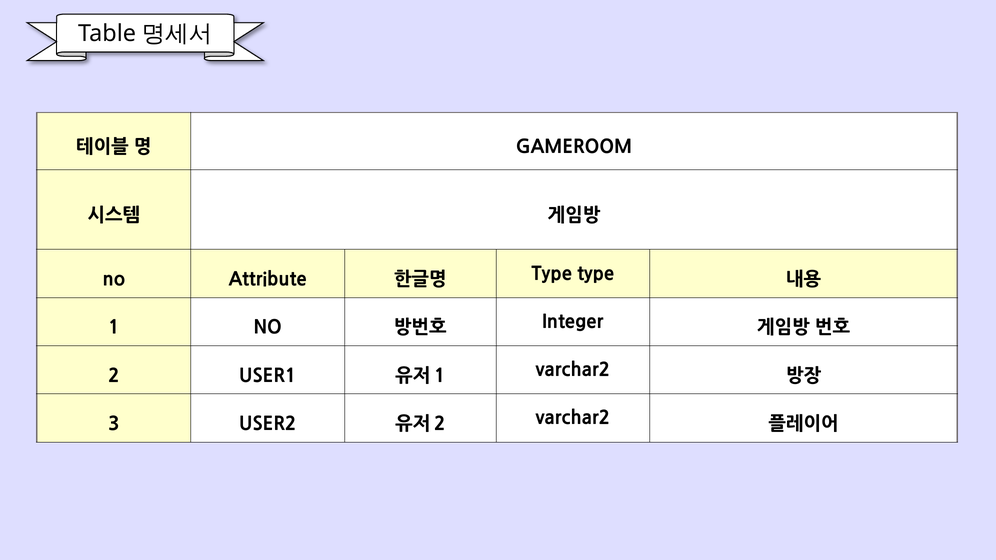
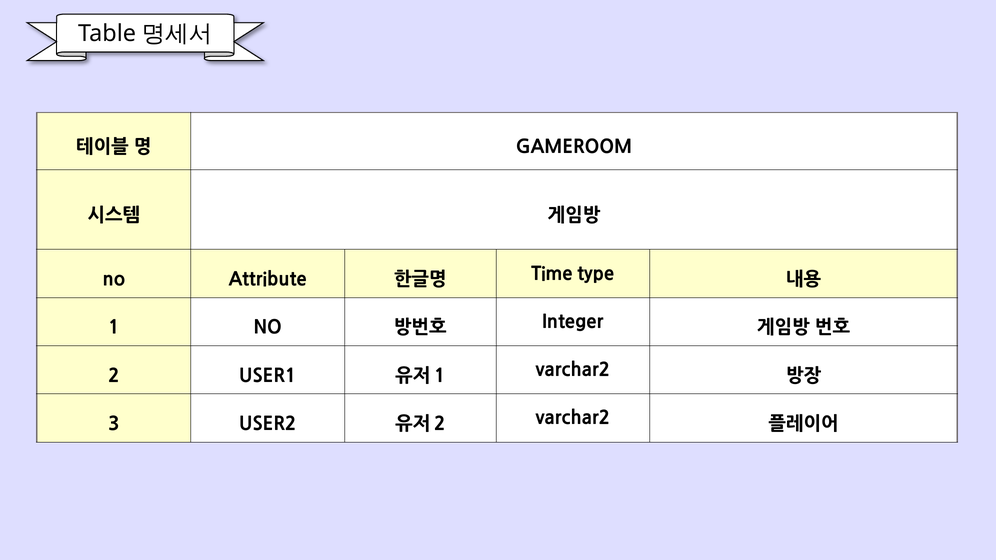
Type at (552, 274): Type -> Time
